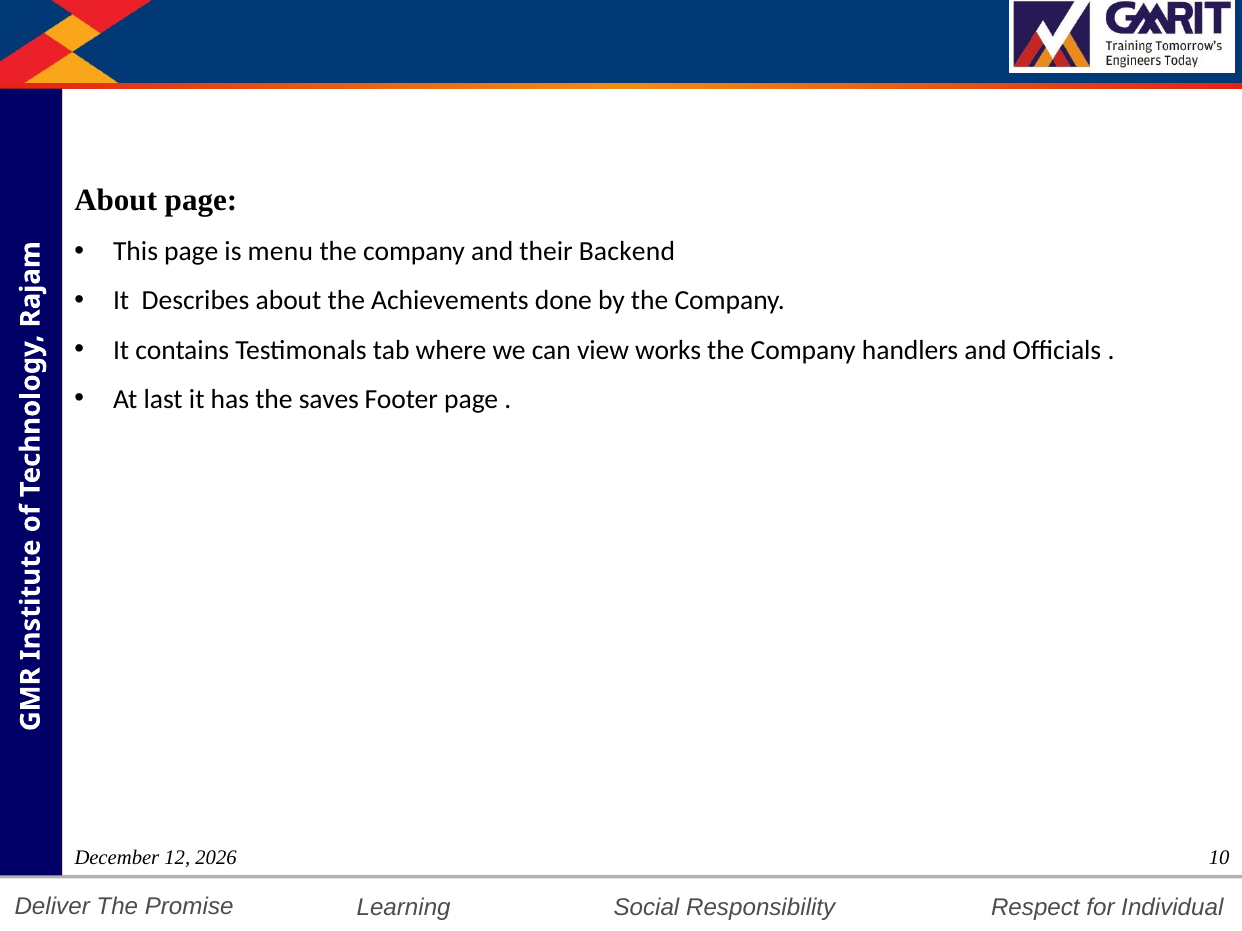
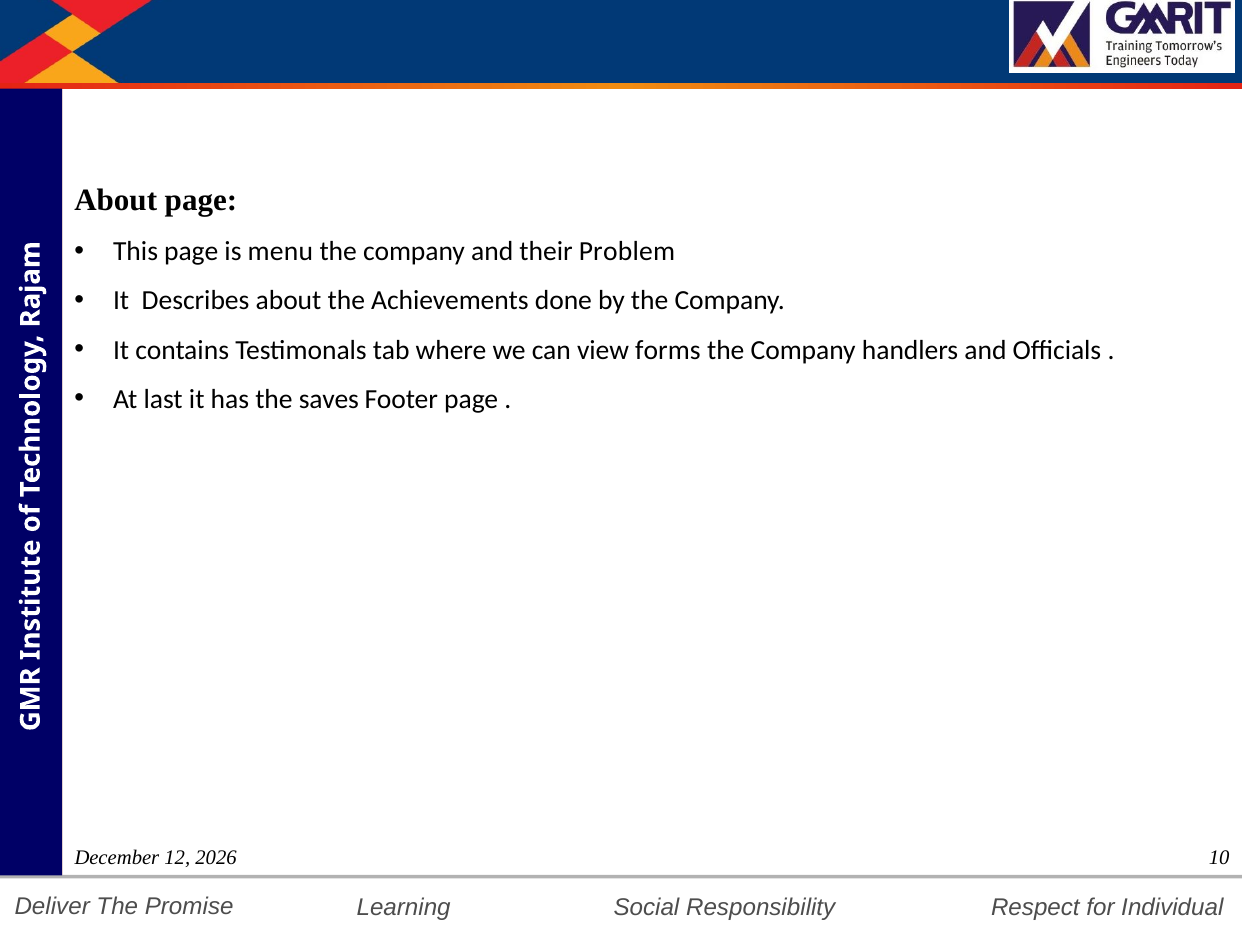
Backend: Backend -> Problem
works: works -> forms
